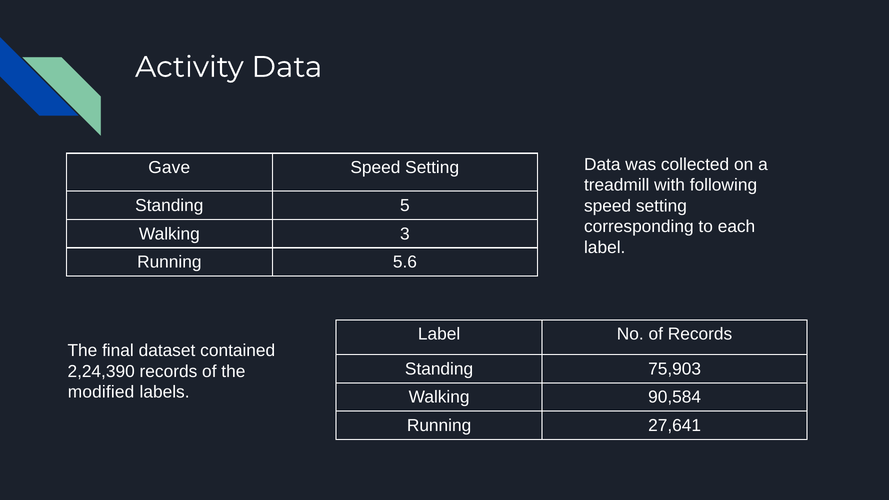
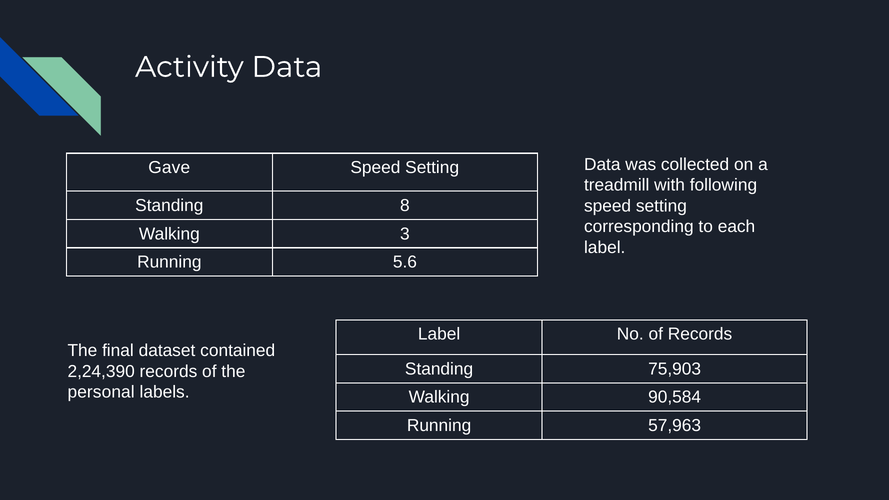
5: 5 -> 8
modified: modified -> personal
27,641: 27,641 -> 57,963
